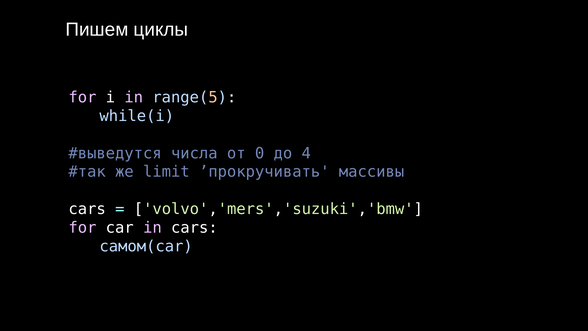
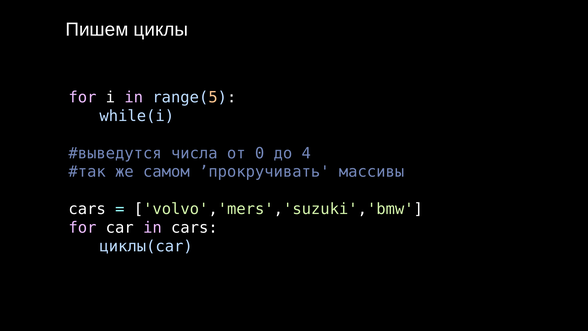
limit: limit -> самом
самом(car: самом(car -> циклы(car
